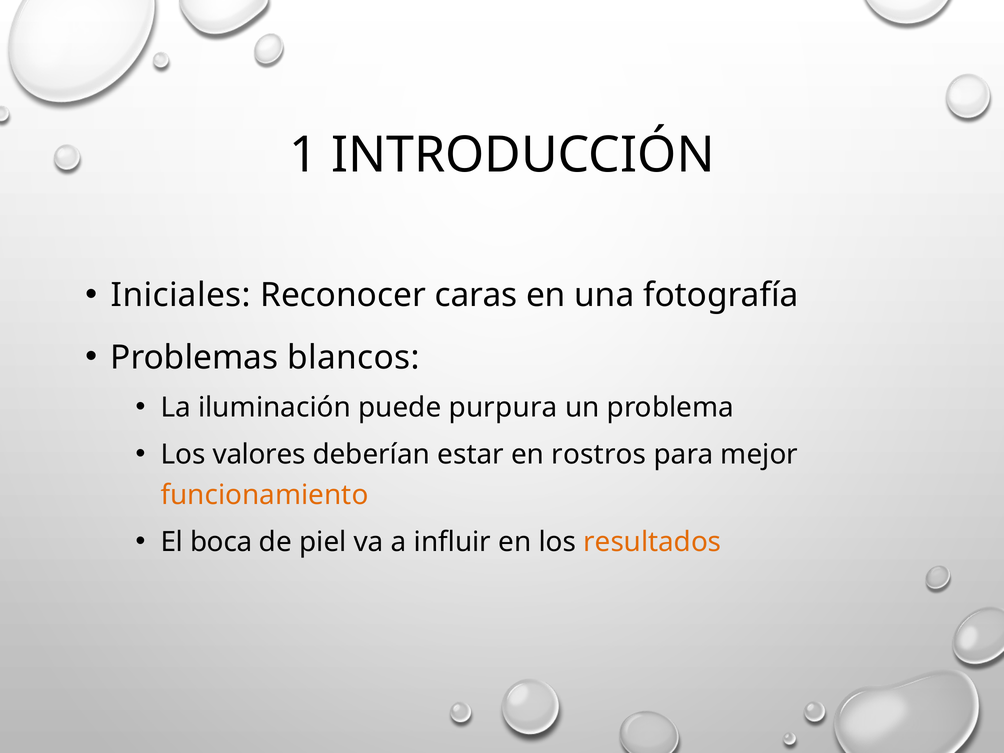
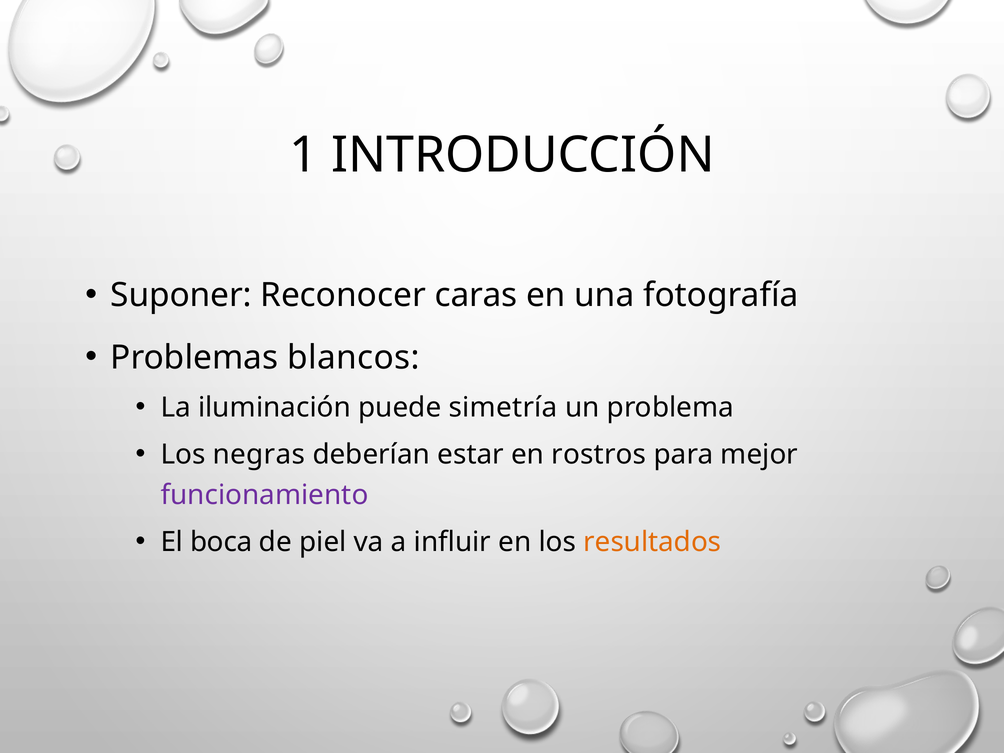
Iniciales: Iniciales -> Suponer
purpura: purpura -> simetría
valores: valores -> negras
funcionamiento colour: orange -> purple
